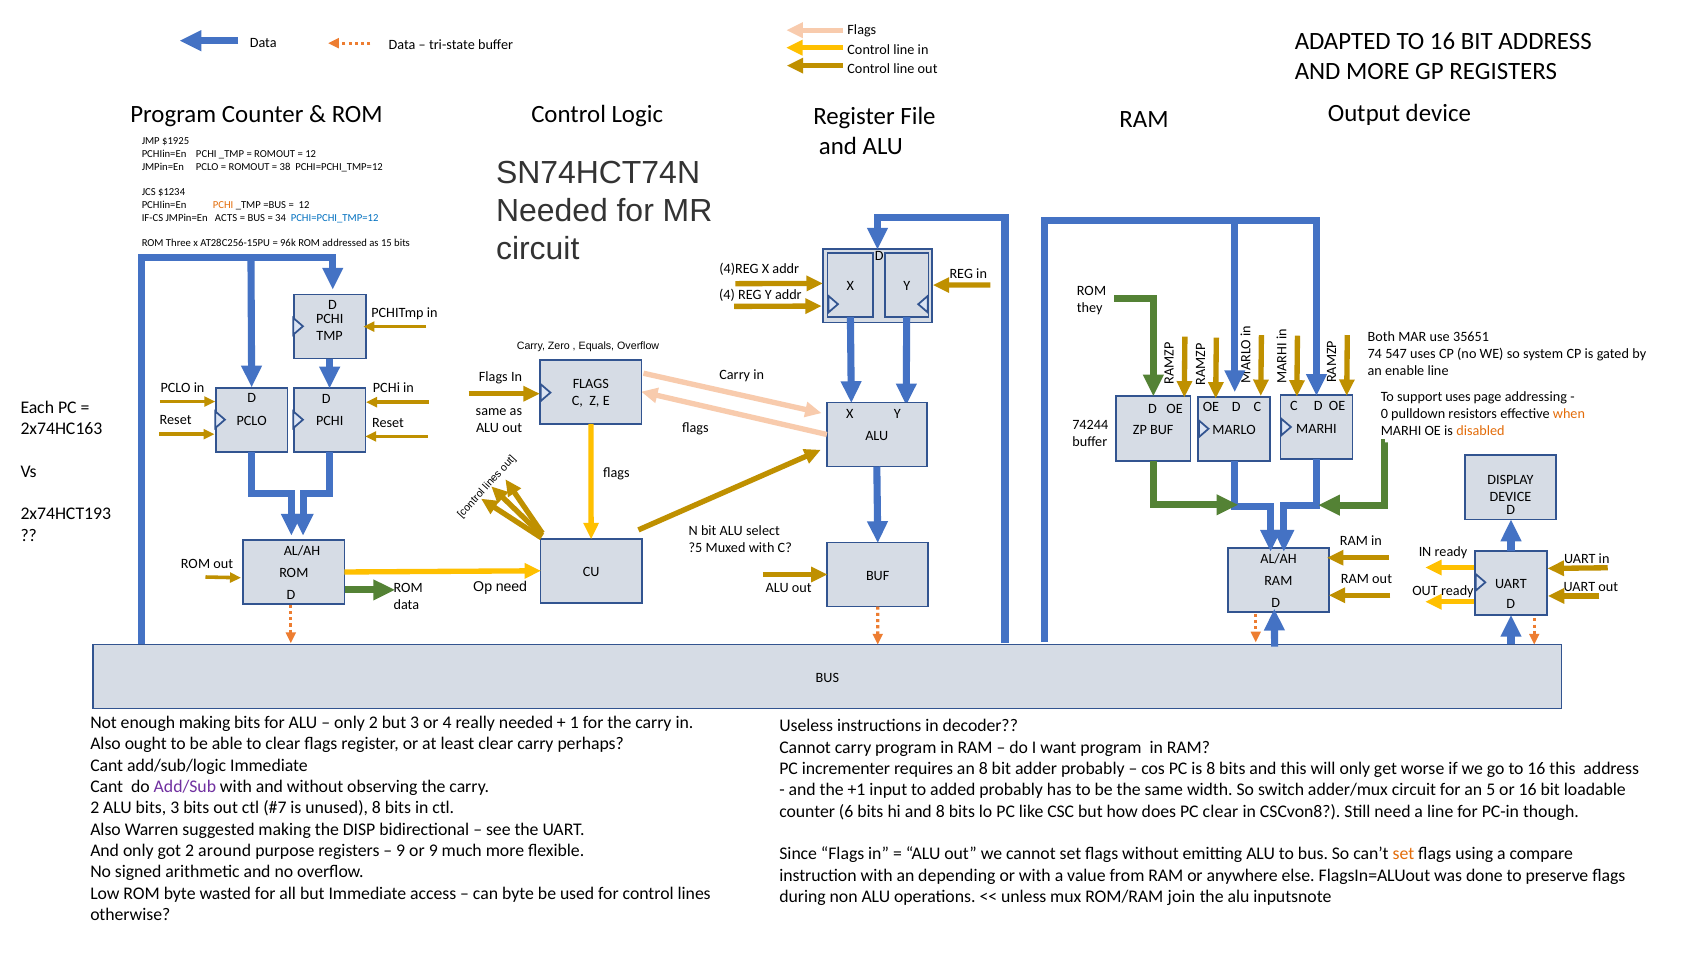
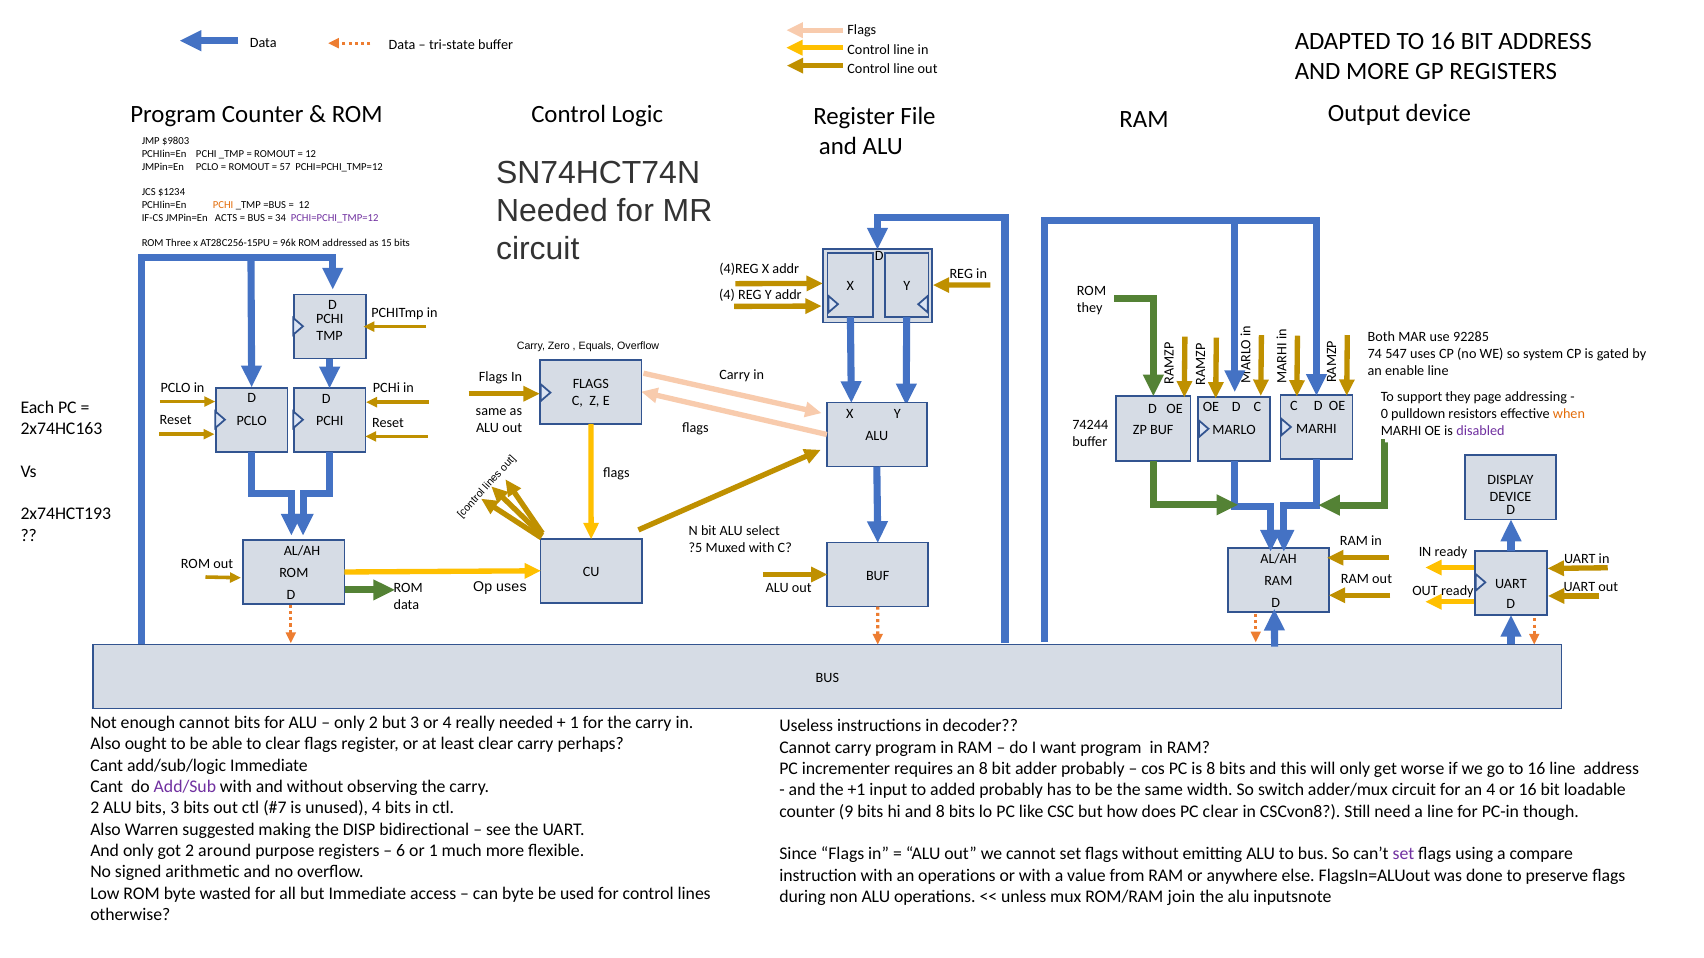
$1925: $1925 -> $9803
38: 38 -> 57
PCHI=PCHI_TMP=12 at (335, 218) colour: blue -> purple
35651: 35651 -> 92285
support uses: uses -> they
disabled colour: orange -> purple
Op need: need -> uses
enough making: making -> cannot
16 this: this -> line
an 5: 5 -> 4
unused 8: 8 -> 4
6: 6 -> 9
9 at (401, 851): 9 -> 6
or 9: 9 -> 1
set at (1403, 854) colour: orange -> purple
an depending: depending -> operations
